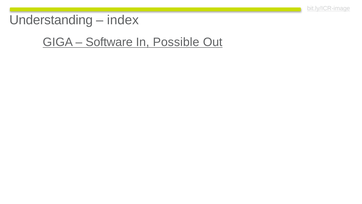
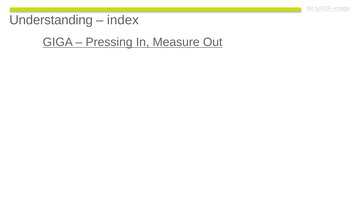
Software: Software -> Pressing
Possible: Possible -> Measure
